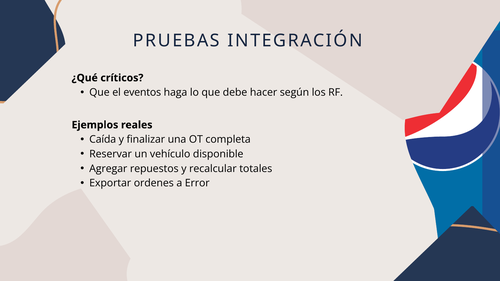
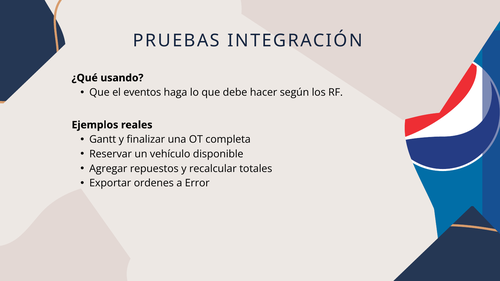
críticos: críticos -> usando
Caída: Caída -> Gantt
